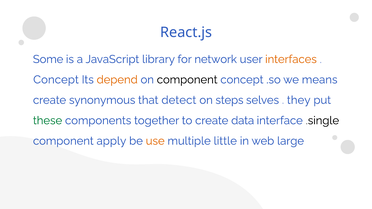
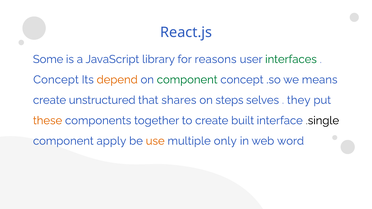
network: network -> reasons
interfaces colour: orange -> green
component at (187, 80) colour: black -> green
synonymous: synonymous -> unstructured
detect: detect -> shares
these colour: green -> orange
data: data -> built
little: little -> only
large: large -> word
